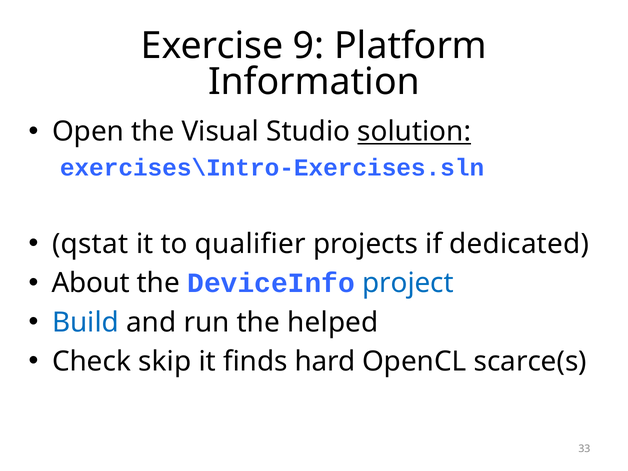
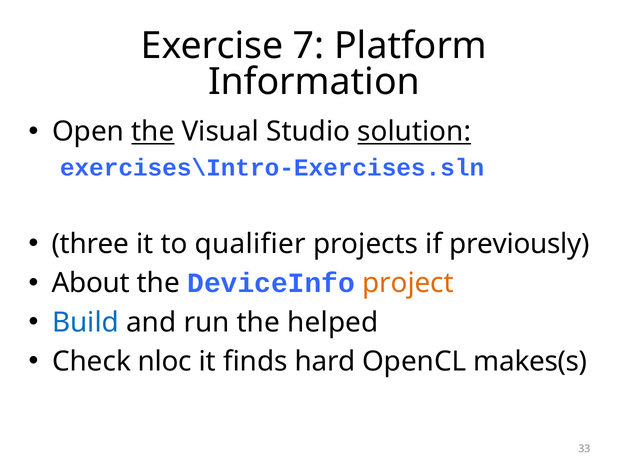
9: 9 -> 7
the at (153, 132) underline: none -> present
qstat: qstat -> three
dedicated: dedicated -> previously
project colour: blue -> orange
skip: skip -> nloc
scarce(s: scarce(s -> makes(s
